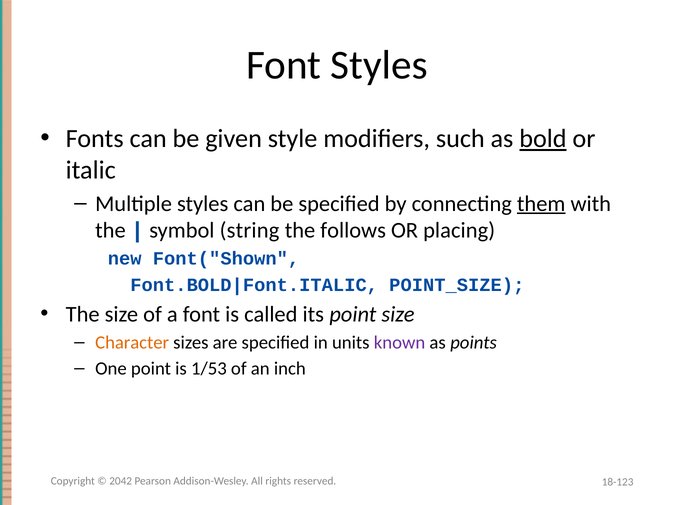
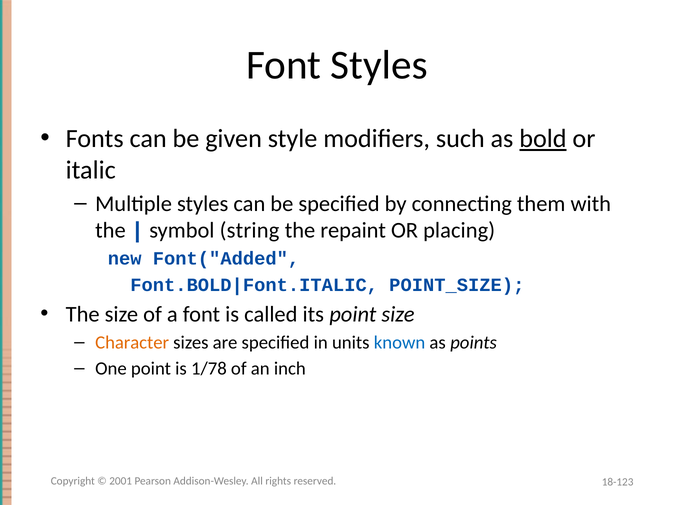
them underline: present -> none
follows: follows -> repaint
Font("Shown: Font("Shown -> Font("Added
known colour: purple -> blue
1/53: 1/53 -> 1/78
2042: 2042 -> 2001
